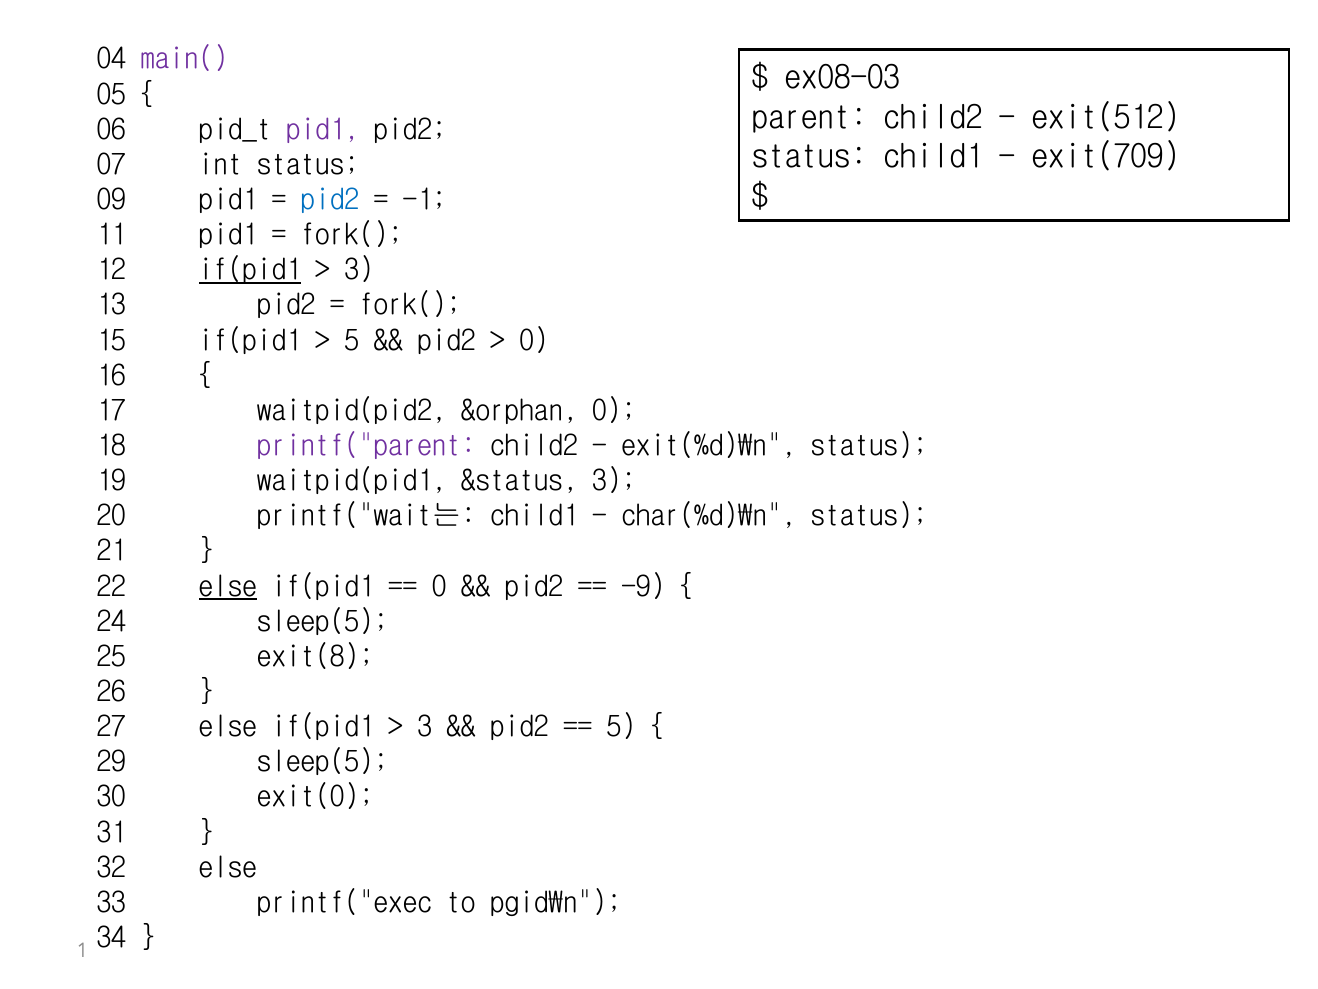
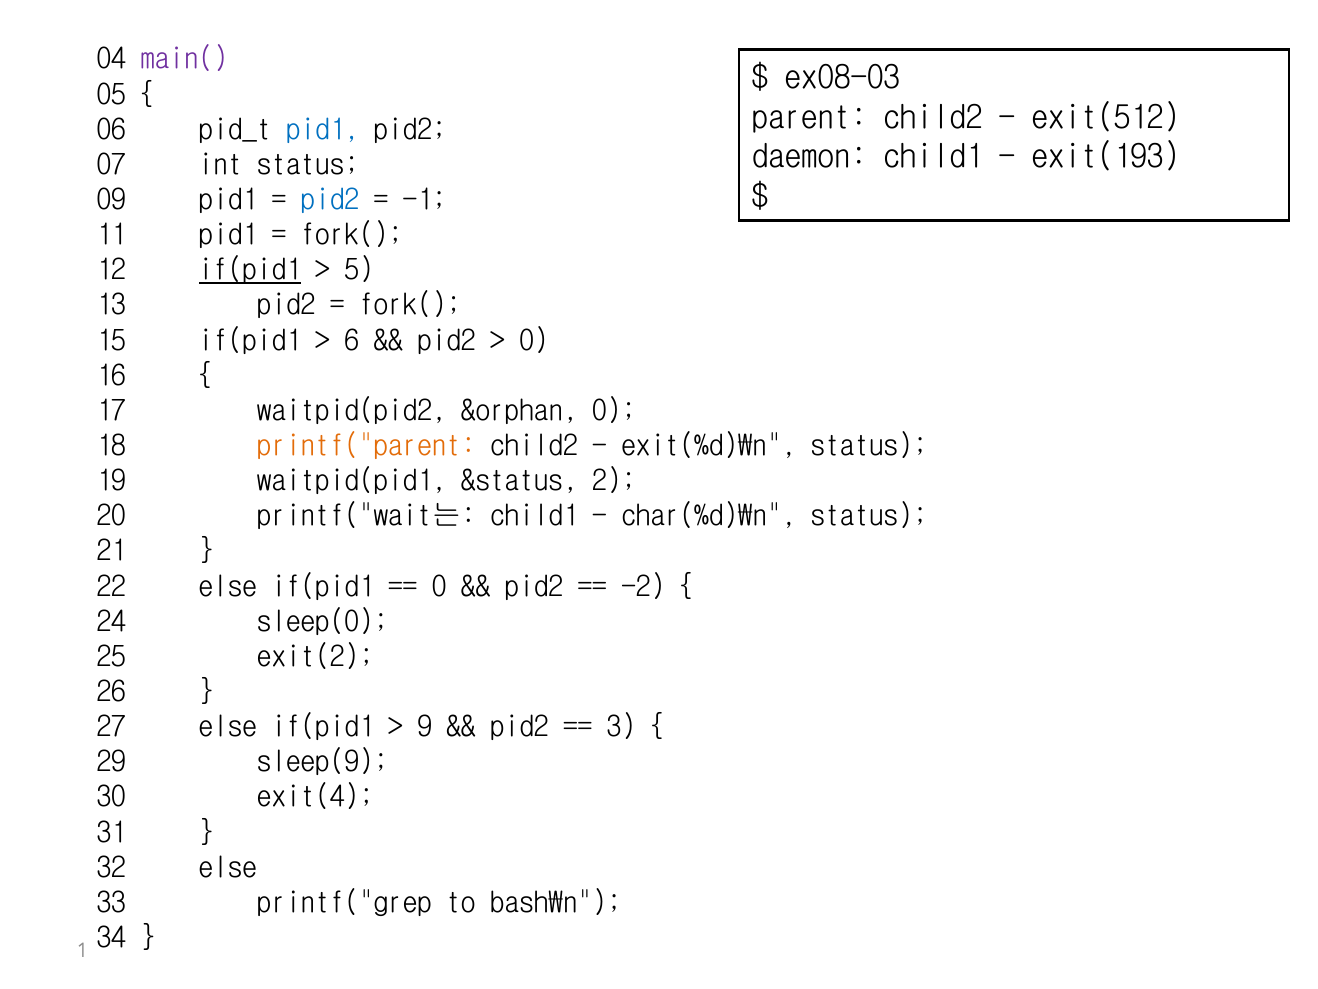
pid1 at (323, 129) colour: purple -> blue
status at (809, 157): status -> daemon
exit(709: exit(709 -> exit(193
3 at (359, 270): 3 -> 5
5 at (352, 340): 5 -> 6
printf("parent colour: purple -> orange
&status 3: 3 -> 2
else at (228, 586) underline: present -> none
-9: -9 -> -2
24 sleep(5: sleep(5 -> sleep(0
exit(8: exit(8 -> exit(2
3 at (425, 727): 3 -> 9
5 at (621, 727): 5 -> 3
29 sleep(5: sleep(5 -> sleep(9
exit(0: exit(0 -> exit(4
printf("exec: printf("exec -> printf("grep
pgid\n: pgid\n -> bash\n
